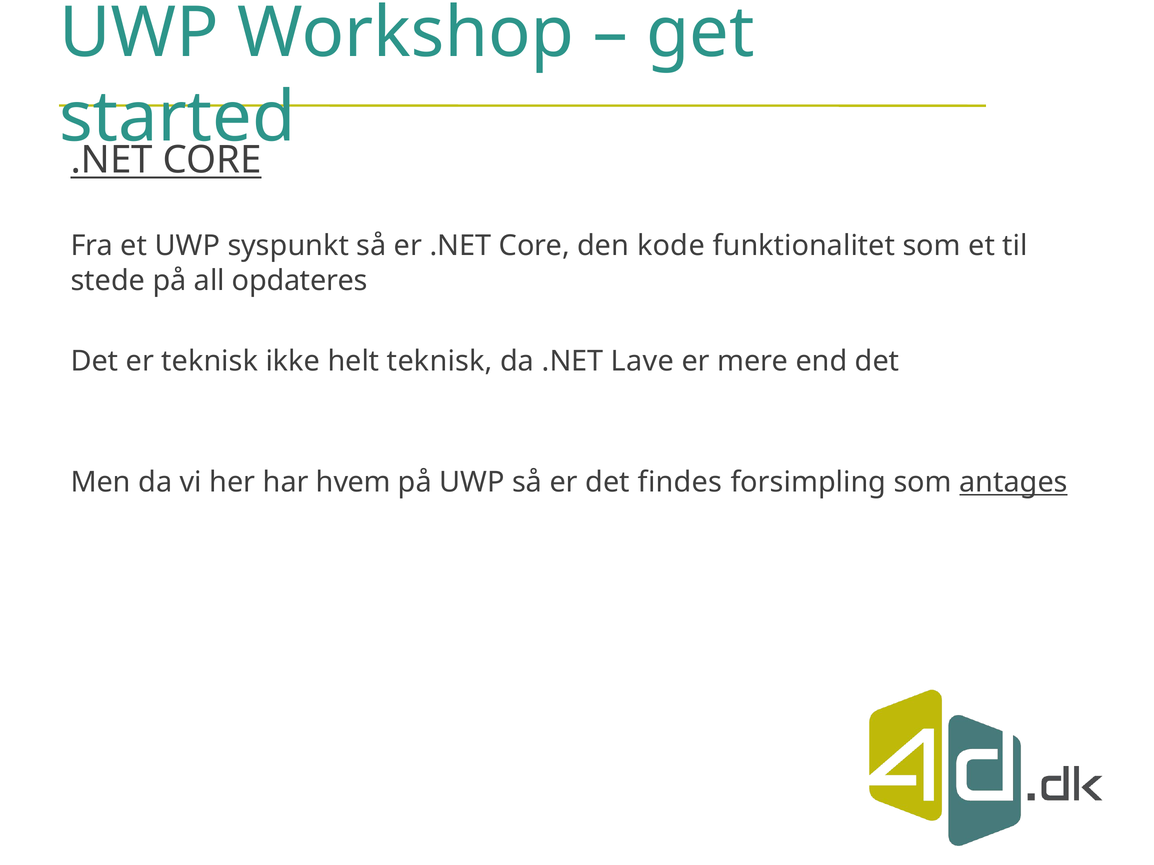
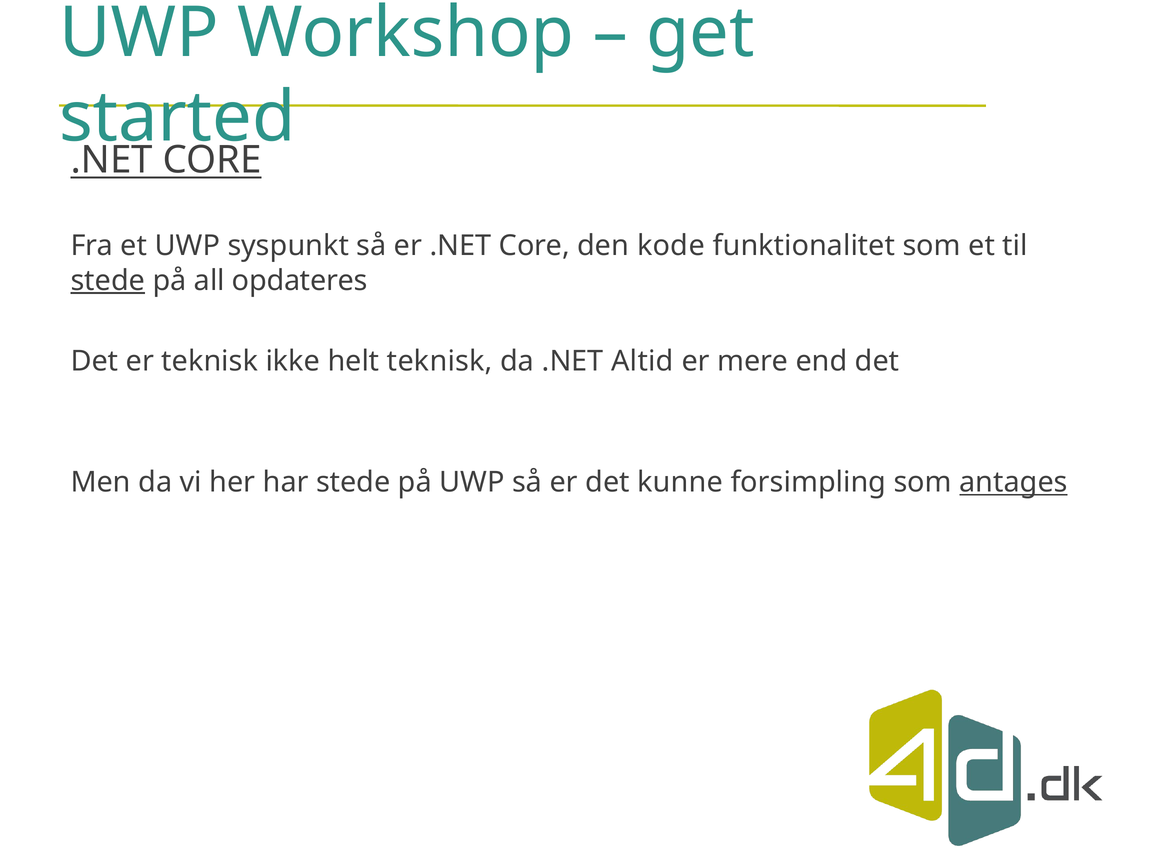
stede at (108, 281) underline: none -> present
Lave: Lave -> Altid
har hvem: hvem -> stede
findes: findes -> kunne
